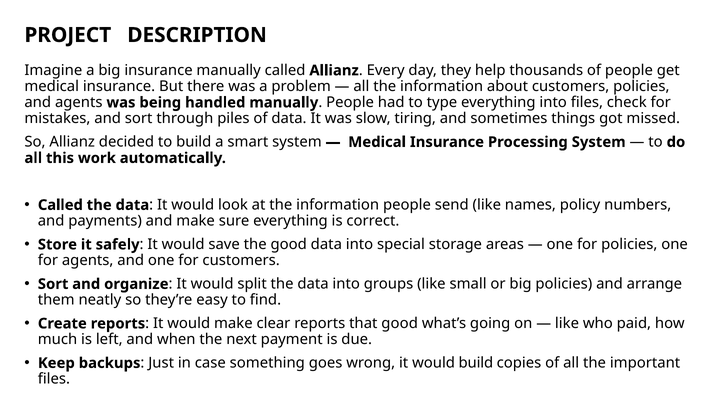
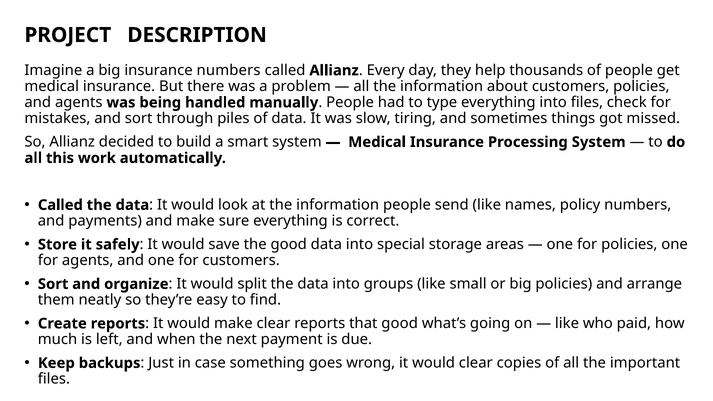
insurance manually: manually -> numbers
would build: build -> clear
